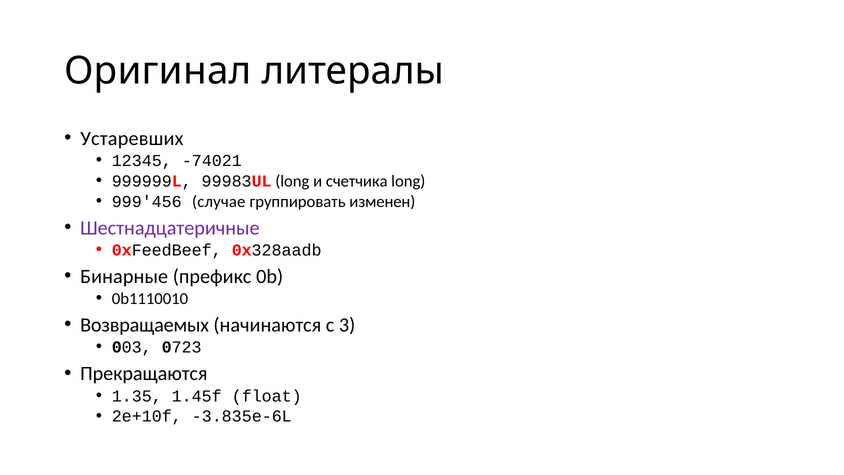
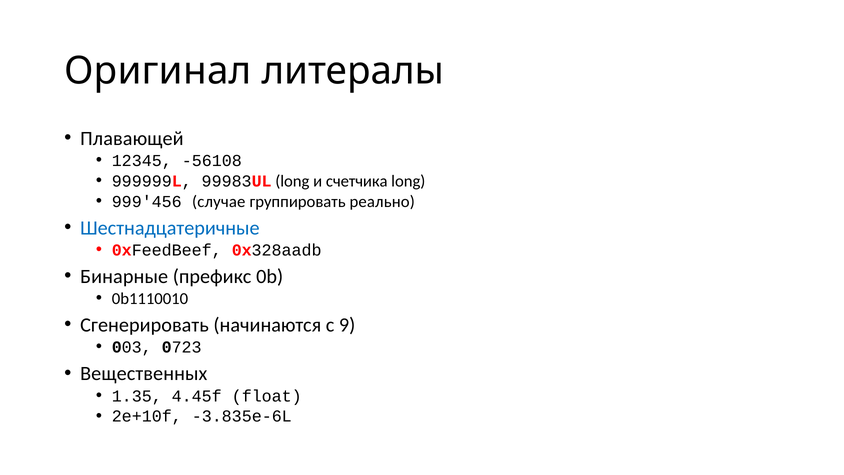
Устаревших: Устаревших -> Плавающей
-74021: -74021 -> -56108
изменен: изменен -> реально
Шестнадцатеричные colour: purple -> blue
Возвращаемых: Возвращаемых -> Сгенерировать
3: 3 -> 9
Прекращаются: Прекращаются -> Вещественных
1.45f: 1.45f -> 4.45f
